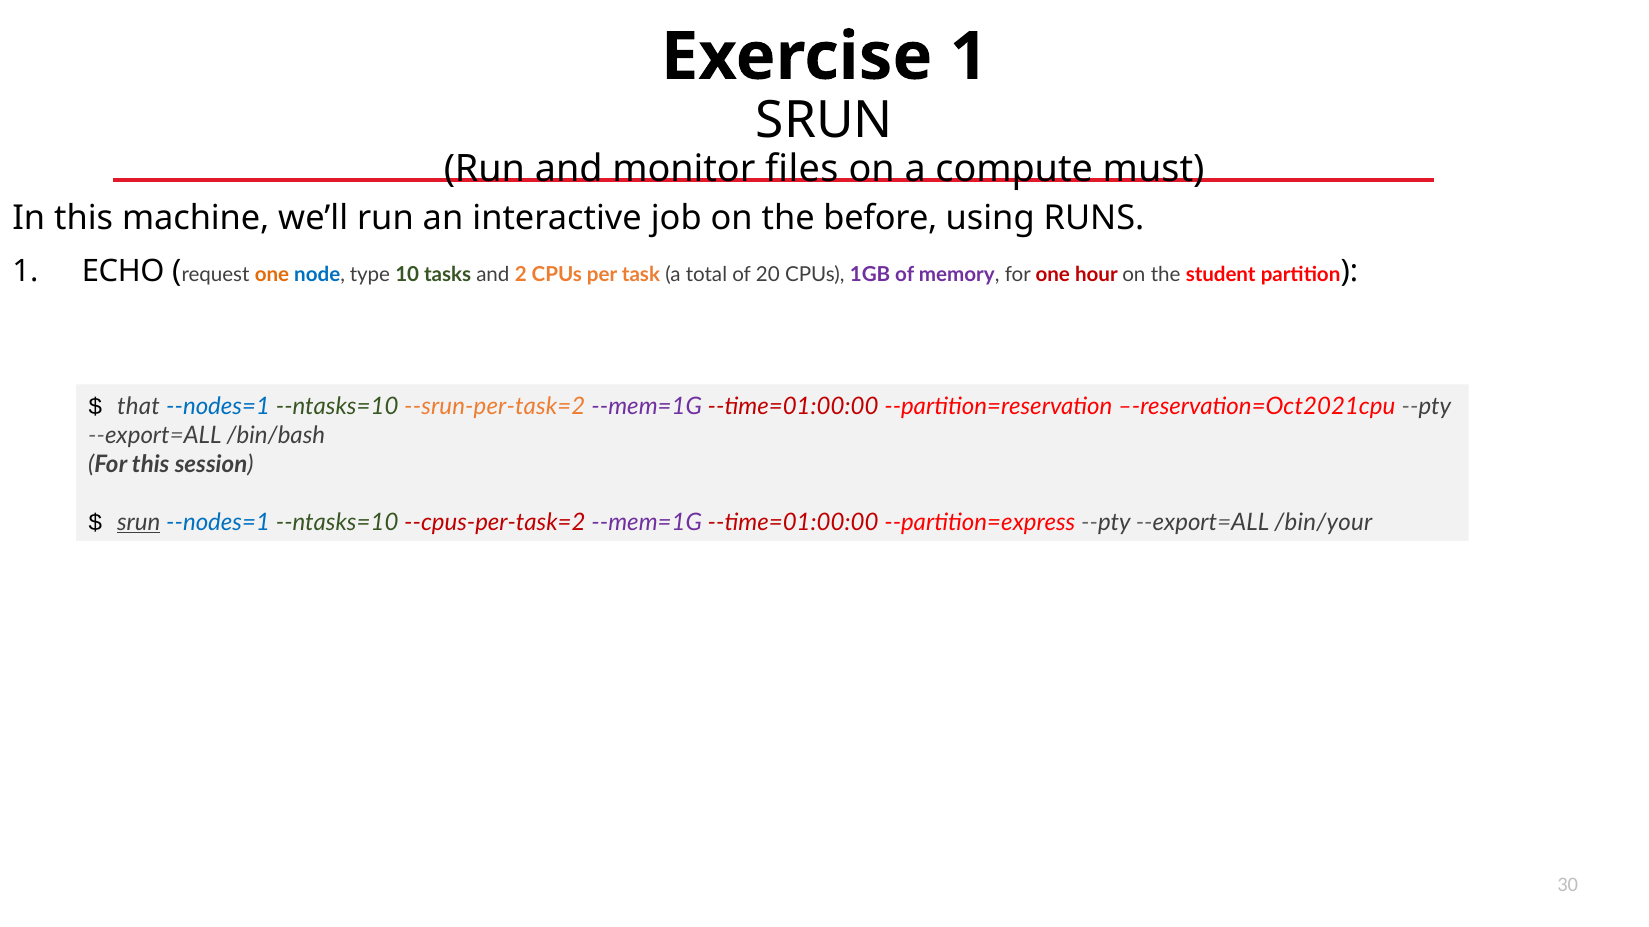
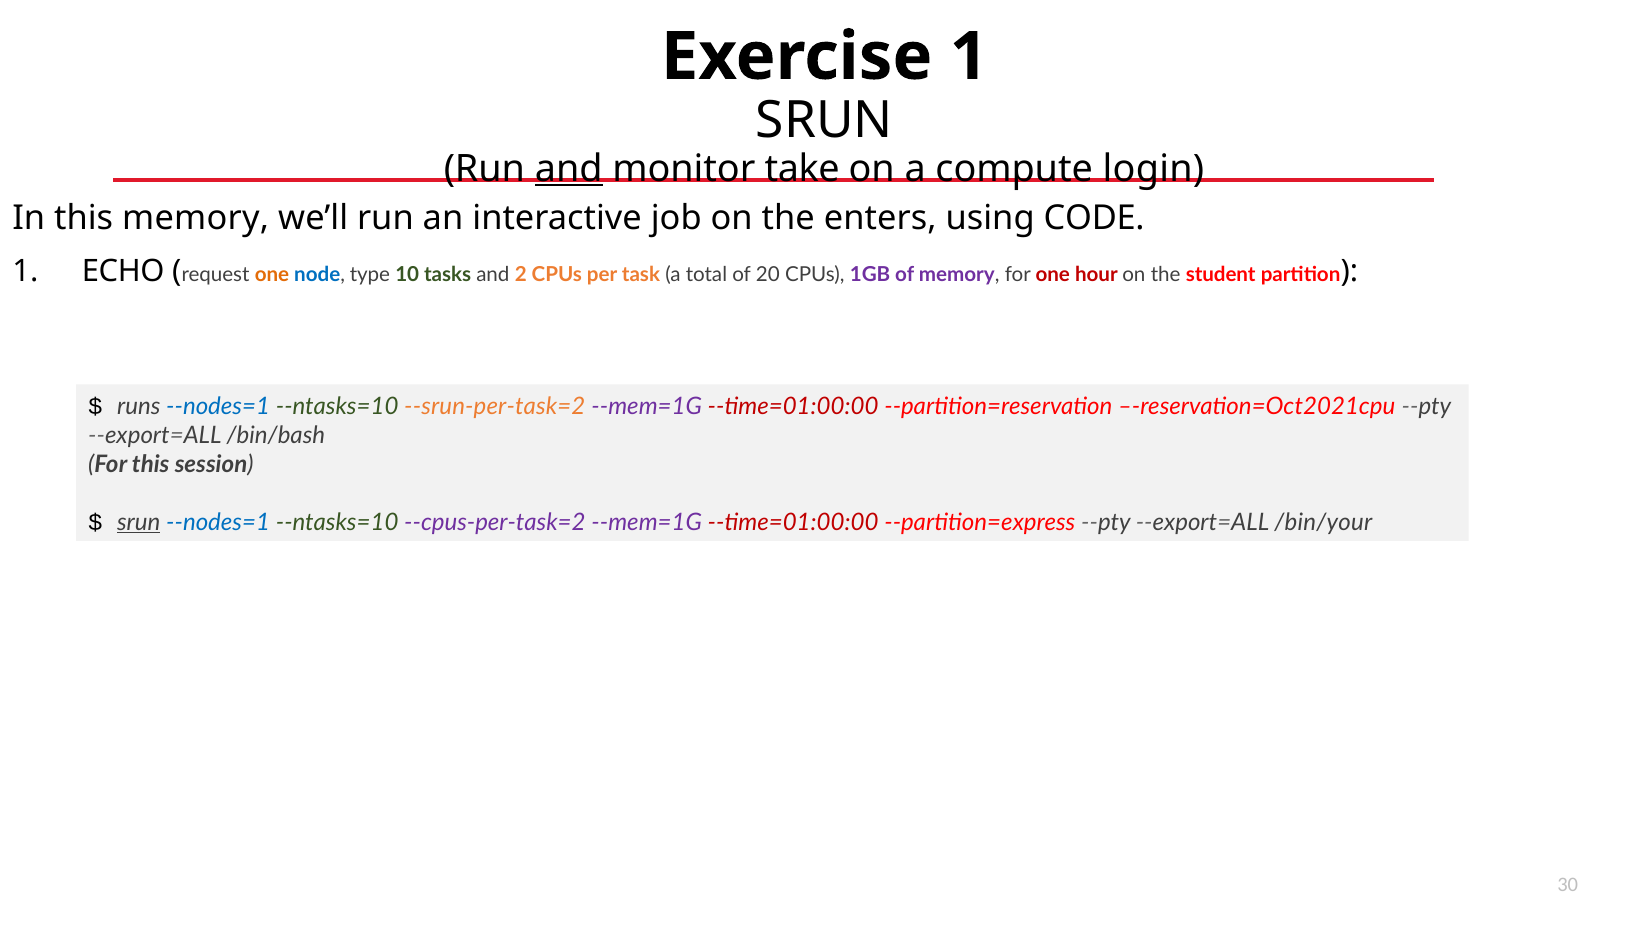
and at (569, 169) underline: none -> present
files: files -> take
must: must -> login
this machine: machine -> memory
before: before -> enters
RUNS: RUNS -> CODE
that: that -> runs
--cpus-per-task=2 colour: red -> purple
